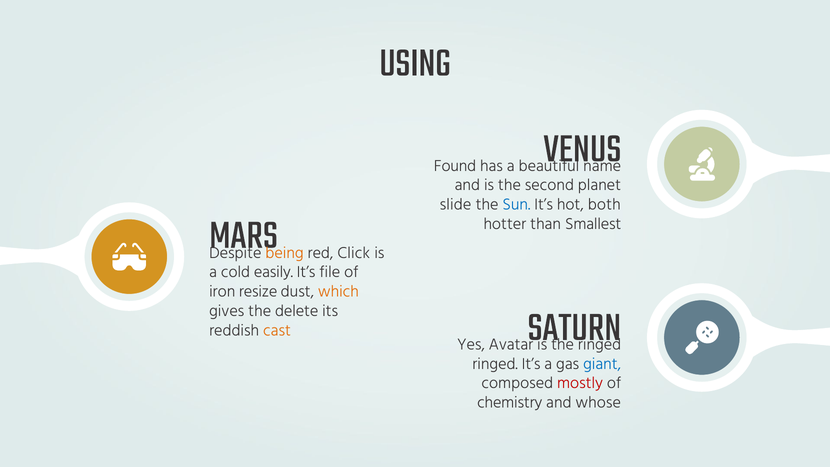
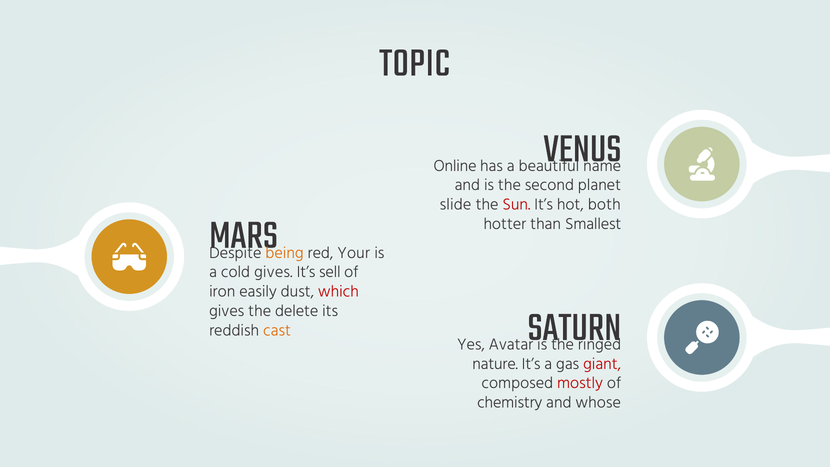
USING: USING -> TOPIC
Found: Found -> Online
Sun colour: blue -> red
Click: Click -> Your
cold easily: easily -> gives
file: file -> sell
resize: resize -> easily
which colour: orange -> red
ringed at (495, 364): ringed -> nature
giant colour: blue -> red
